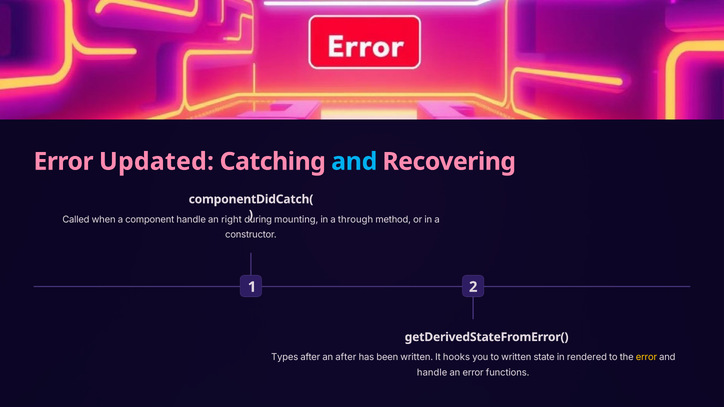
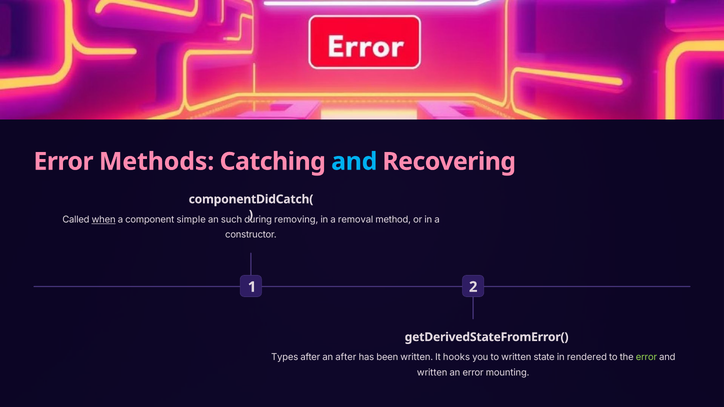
Updated: Updated -> Methods
when underline: none -> present
component handle: handle -> simple
right: right -> such
mounting: mounting -> removing
through: through -> removal
error at (646, 358) colour: yellow -> light green
handle at (432, 373): handle -> written
functions: functions -> mounting
